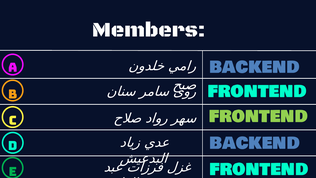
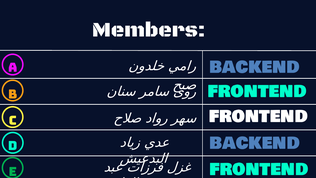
frontend at (258, 116) colour: light green -> white
